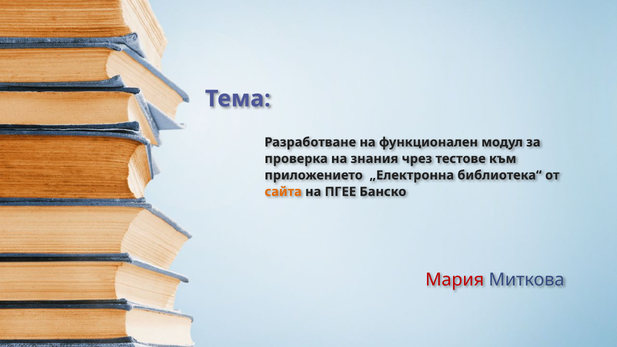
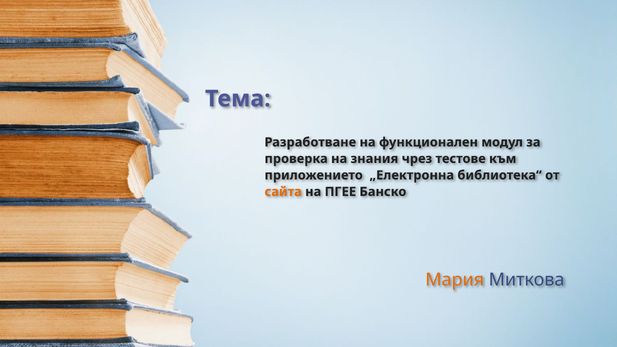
Мария colour: red -> orange
